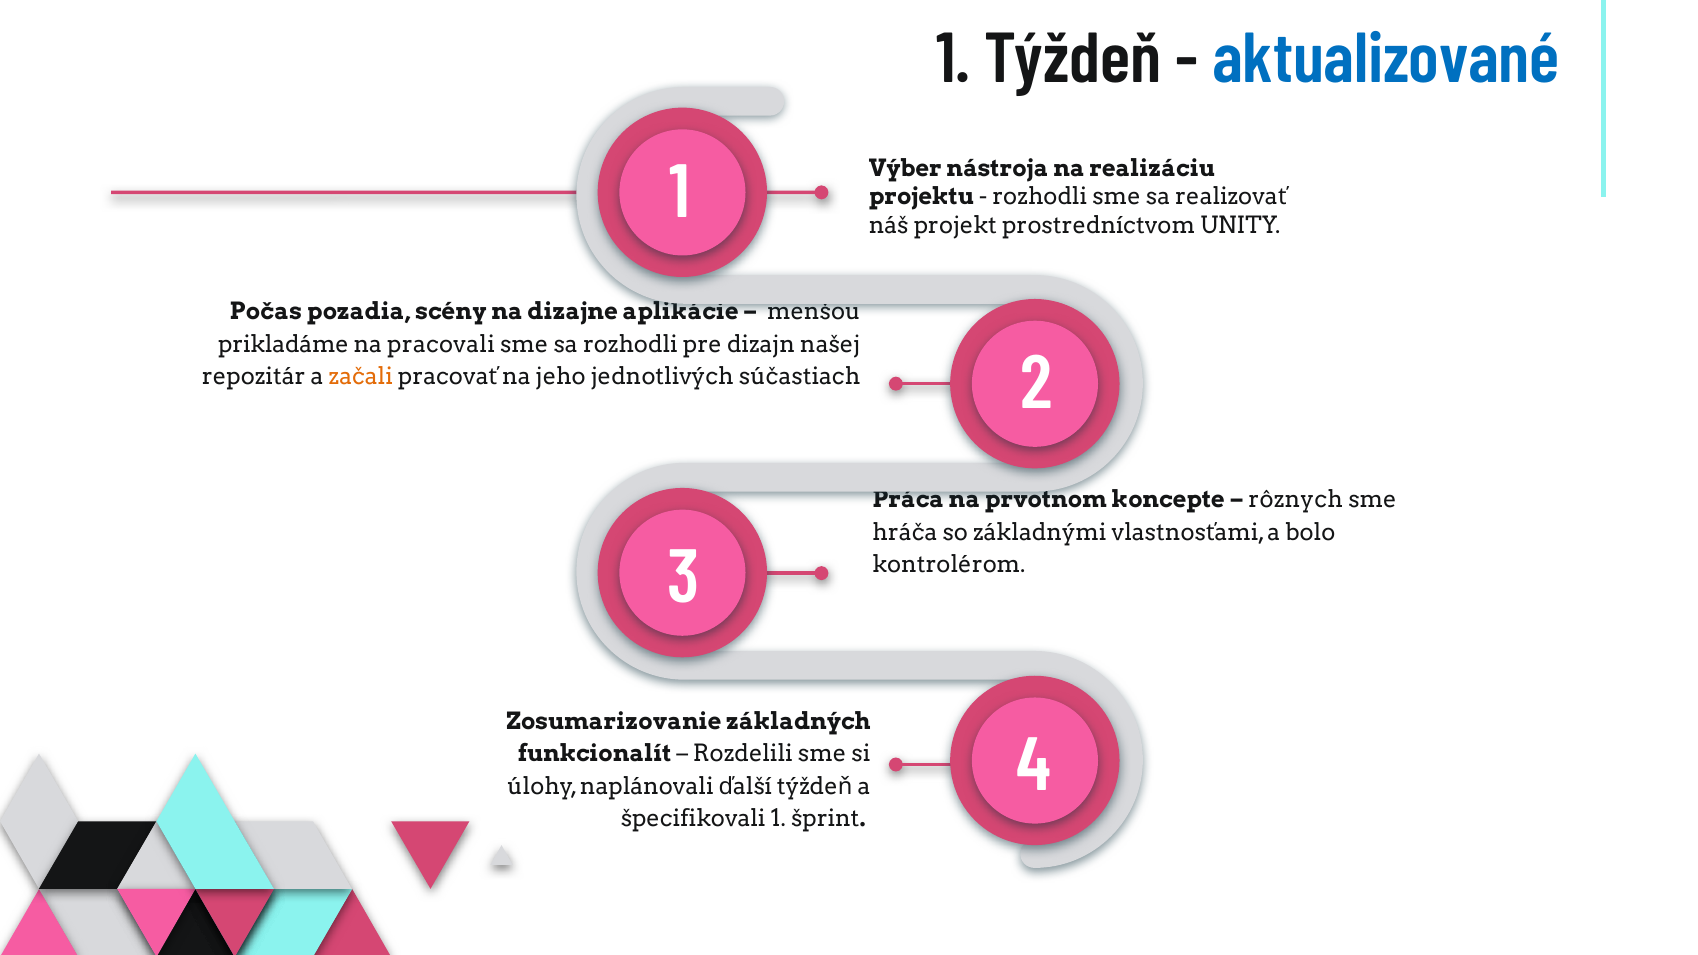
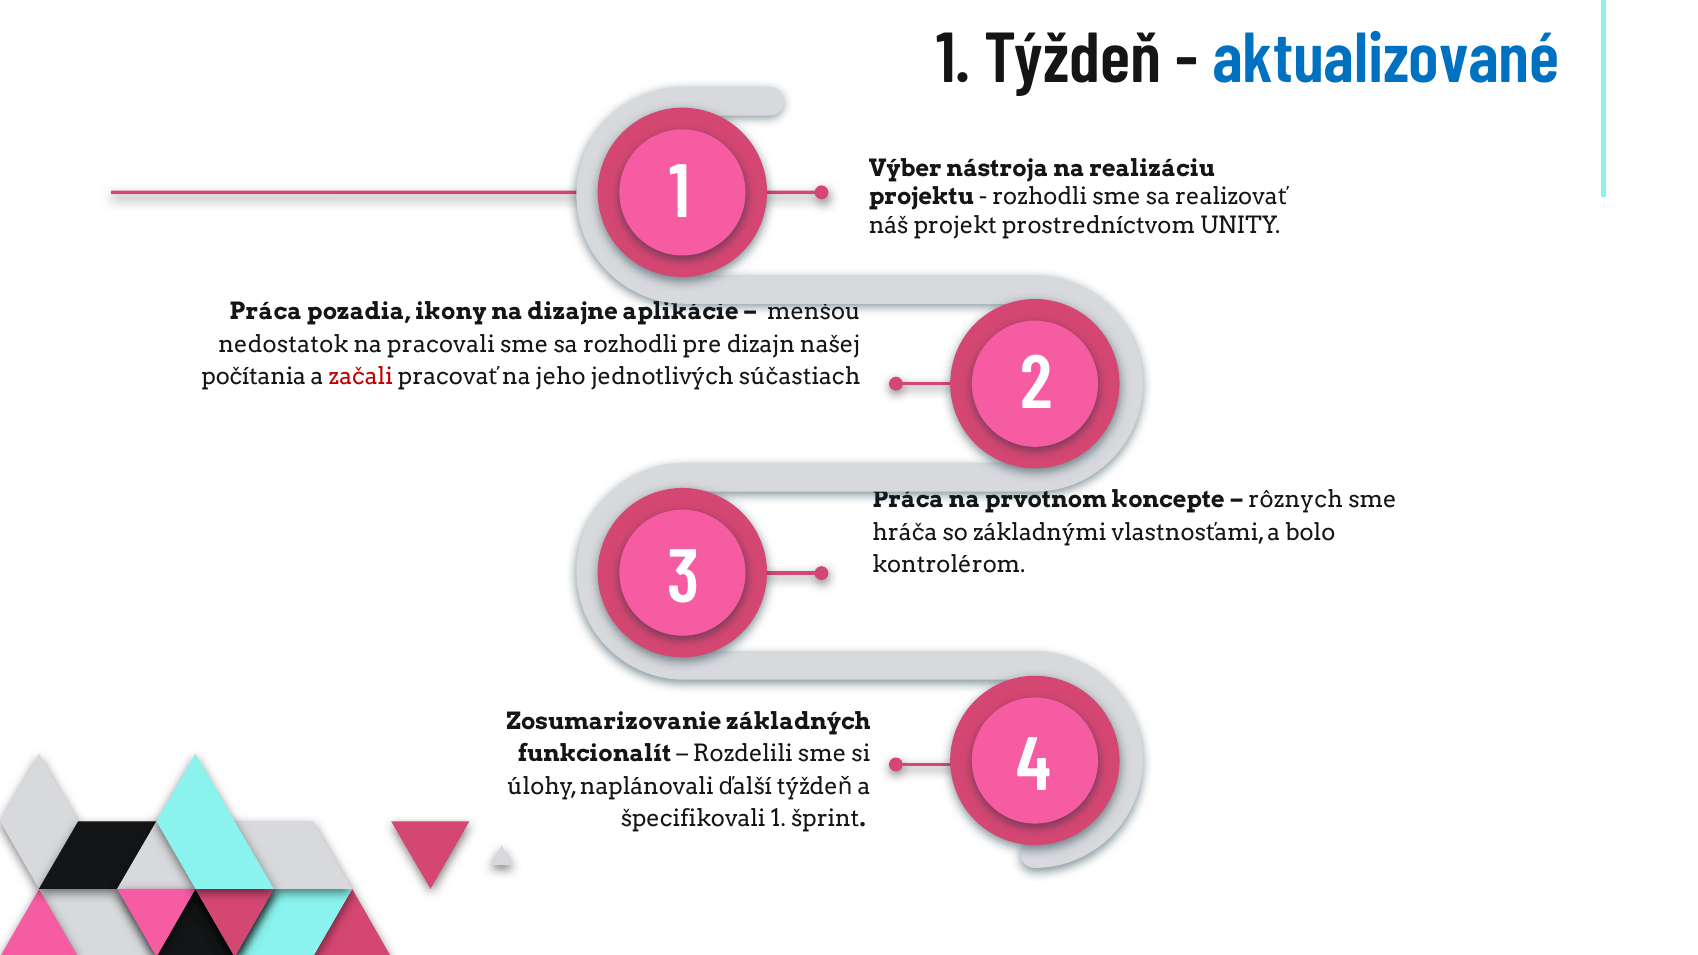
Počas at (266, 312): Počas -> Práca
scény: scény -> ikony
prikladáme: prikladáme -> nedostatok
repozitár: repozitár -> počítania
začali colour: orange -> red
